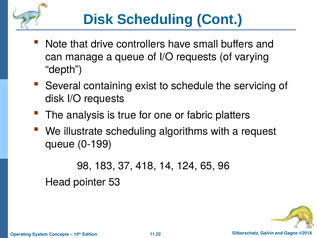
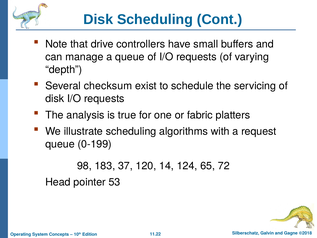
containing: containing -> checksum
418: 418 -> 120
96: 96 -> 72
